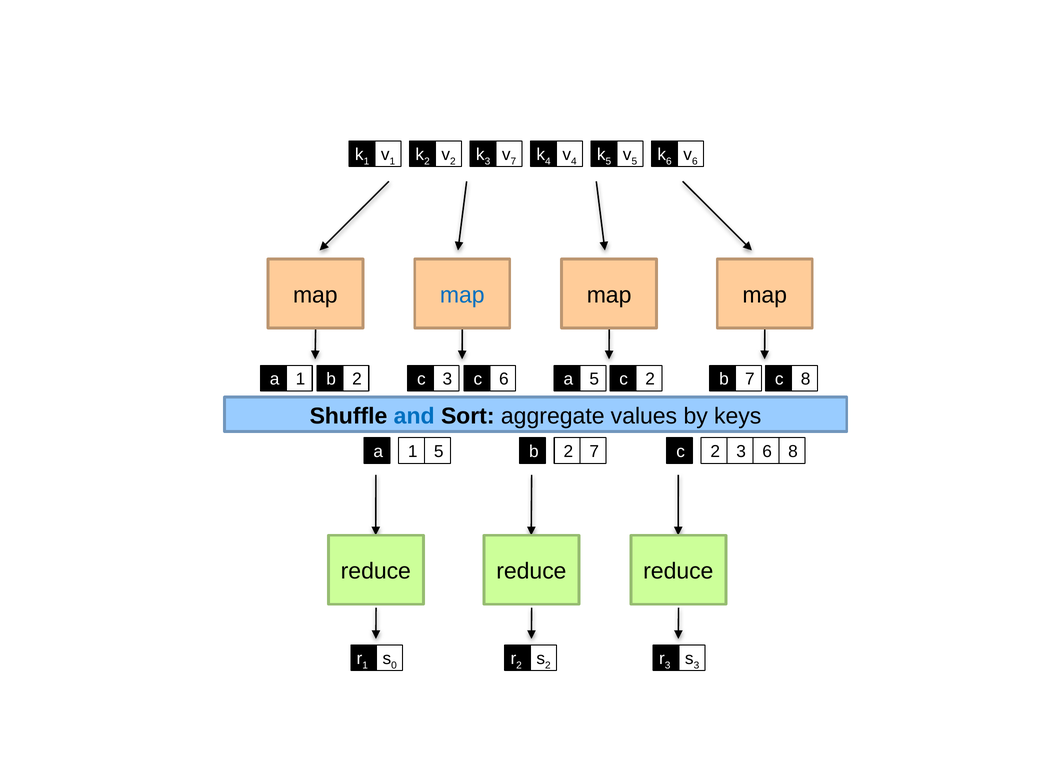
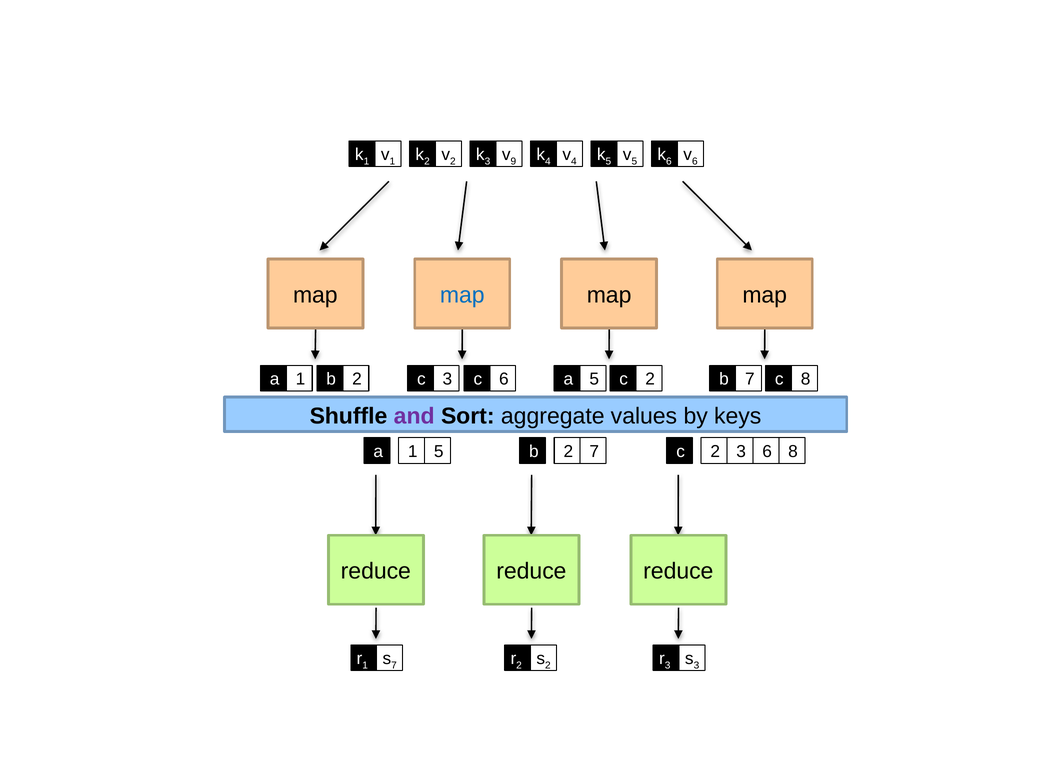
7 at (513, 162): 7 -> 9
and colour: blue -> purple
0 at (394, 666): 0 -> 7
